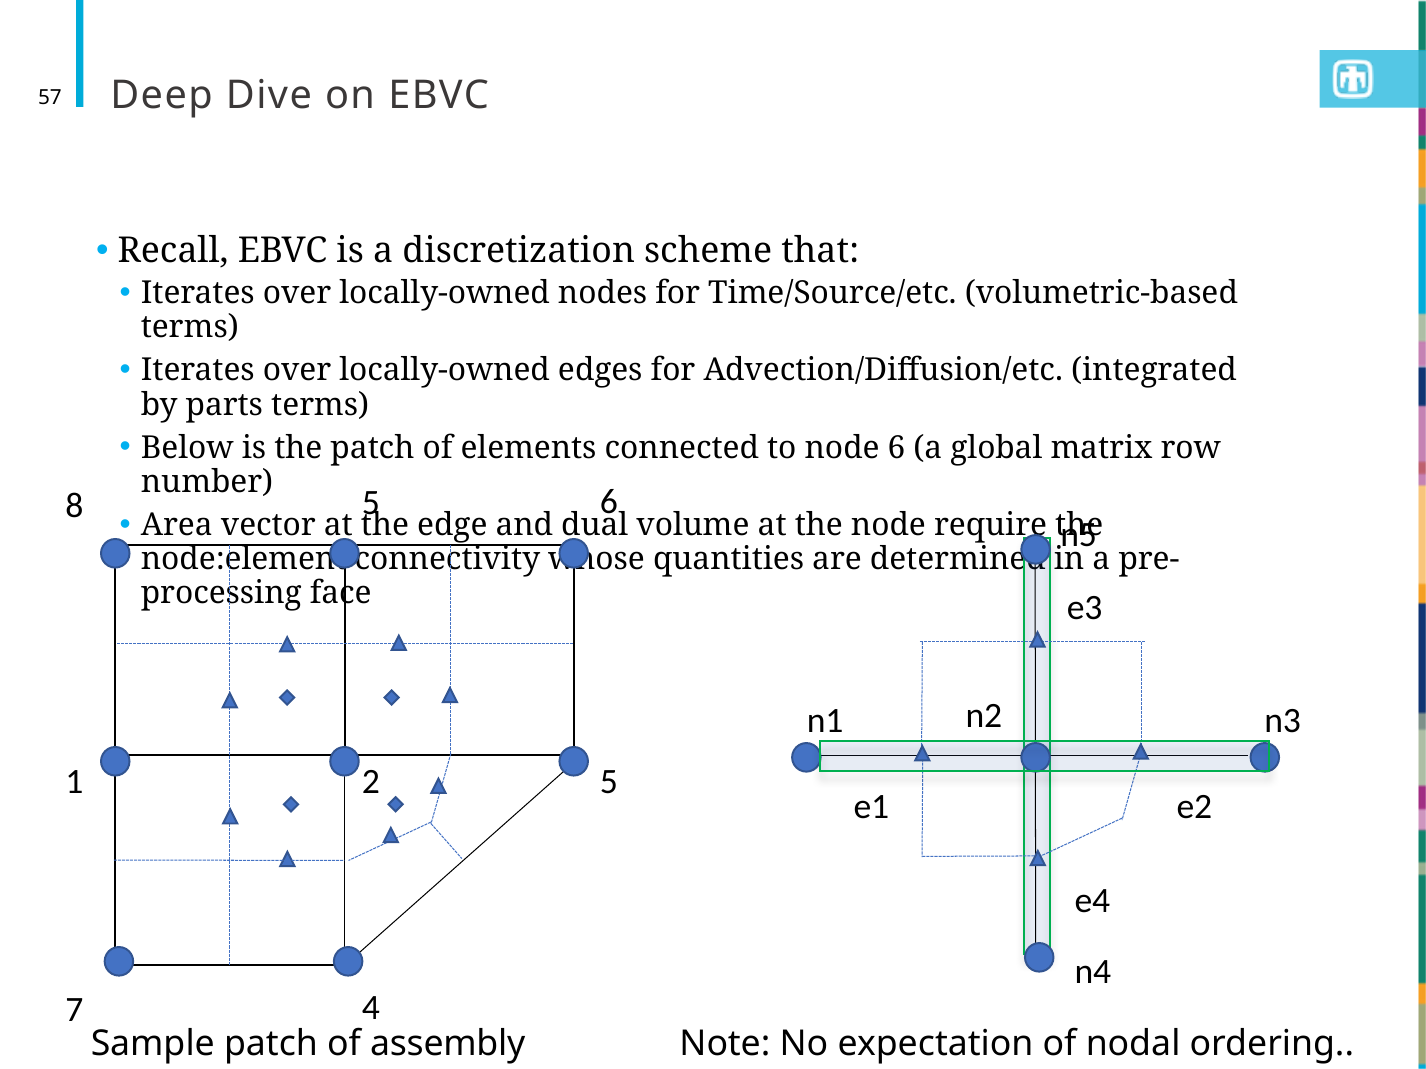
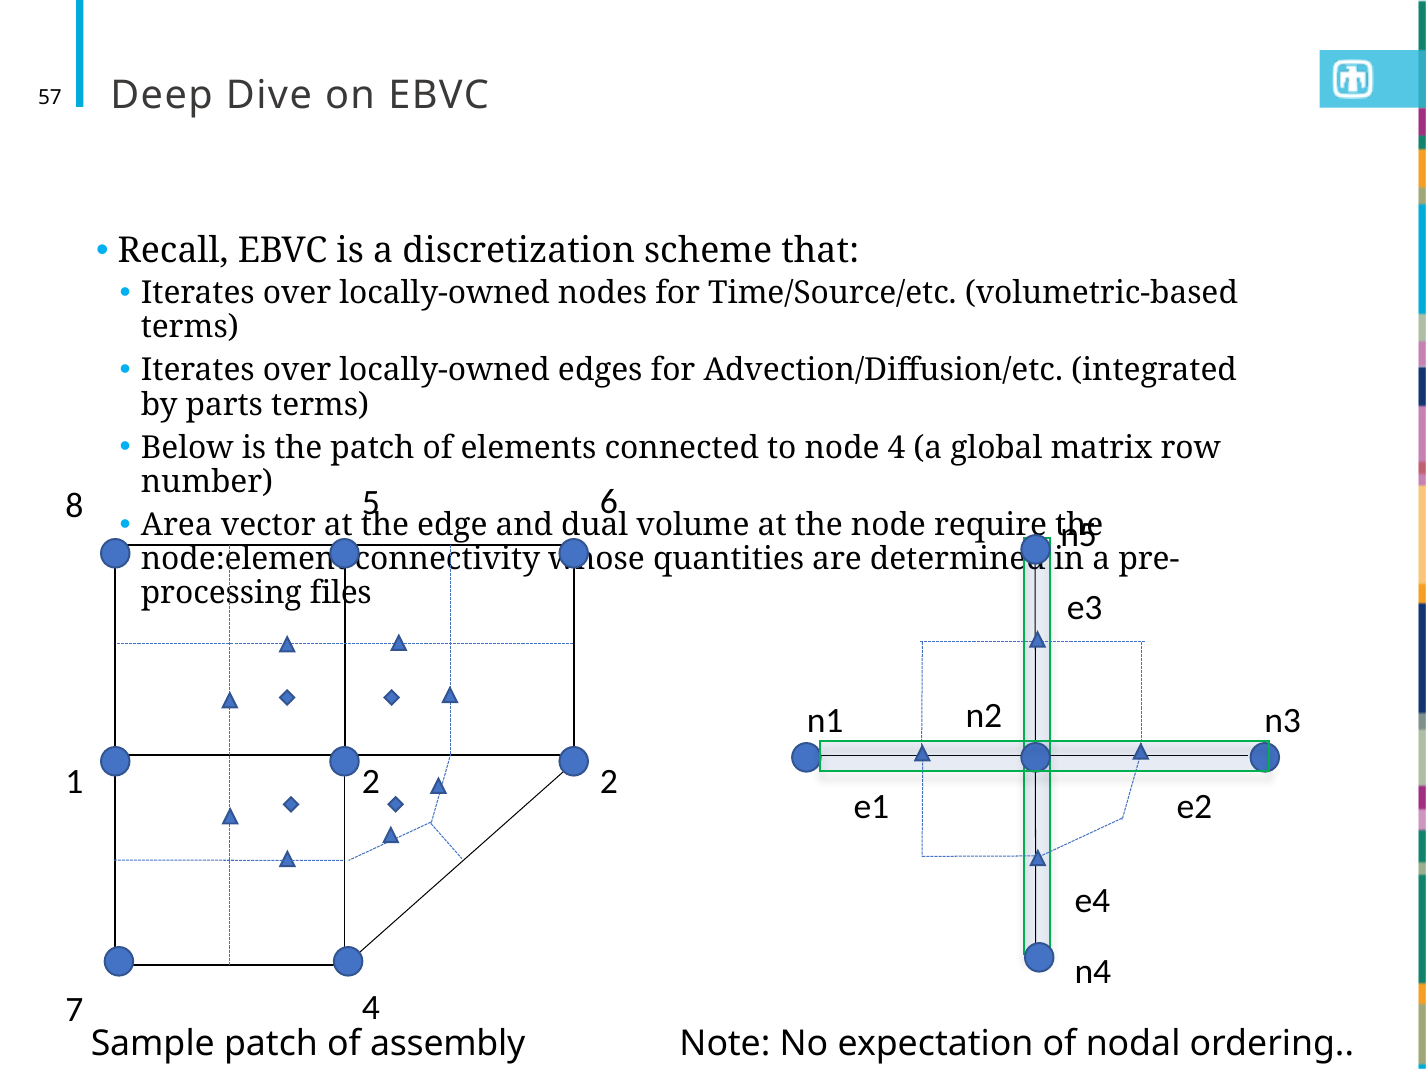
node 6: 6 -> 4
face: face -> files
2 5: 5 -> 2
